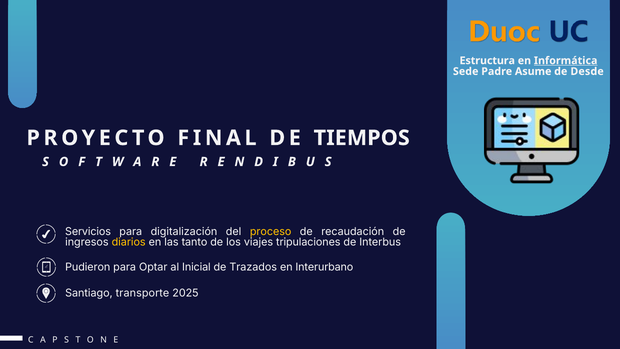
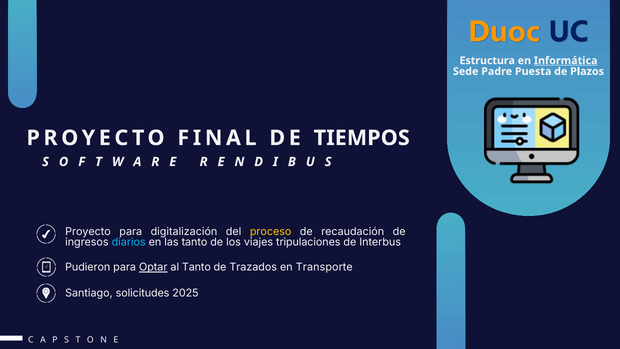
Asume: Asume -> Puesta
Desde: Desde -> Plazos
Servicios at (88, 231): Servicios -> Proyecto
diarios colour: yellow -> light blue
Optar underline: none -> present
al Inicial: Inicial -> Tanto
Interurbano: Interurbano -> Transporte
transporte: transporte -> solicitudes
